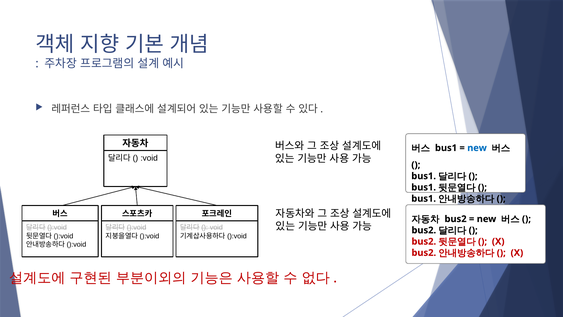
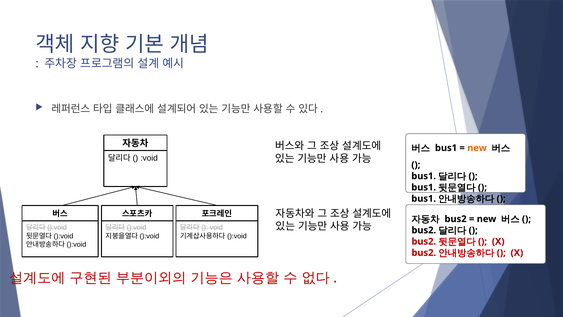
new at (477, 148) colour: blue -> orange
